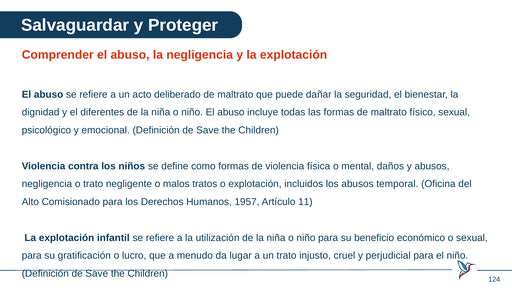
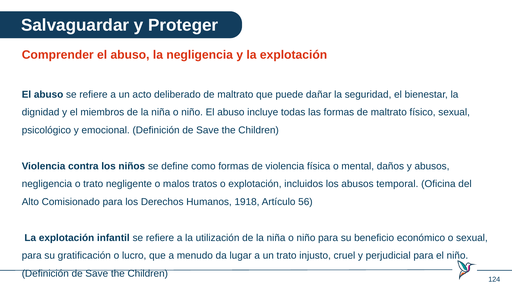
diferentes: diferentes -> miembros
1957: 1957 -> 1918
11: 11 -> 56
